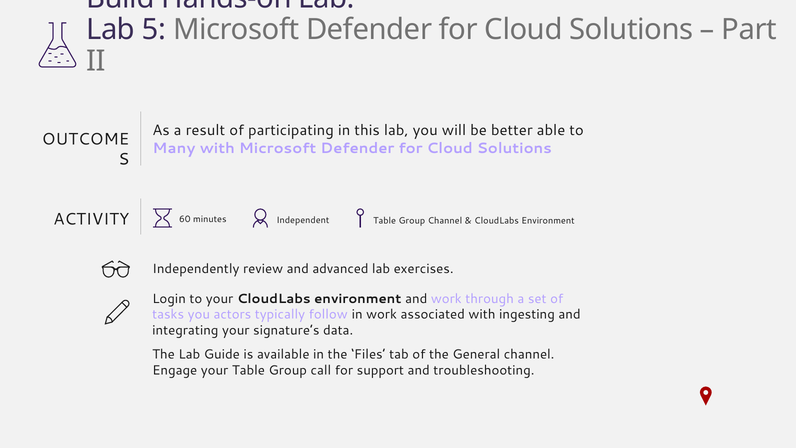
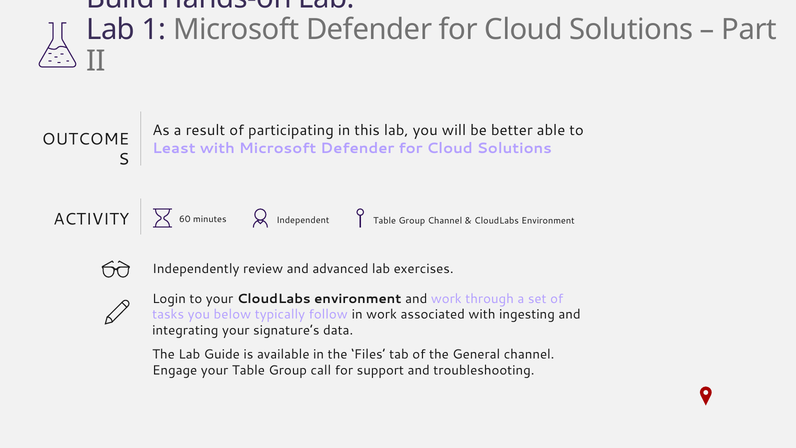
5: 5 -> 1
Many: Many -> Least
actors: actors -> below
